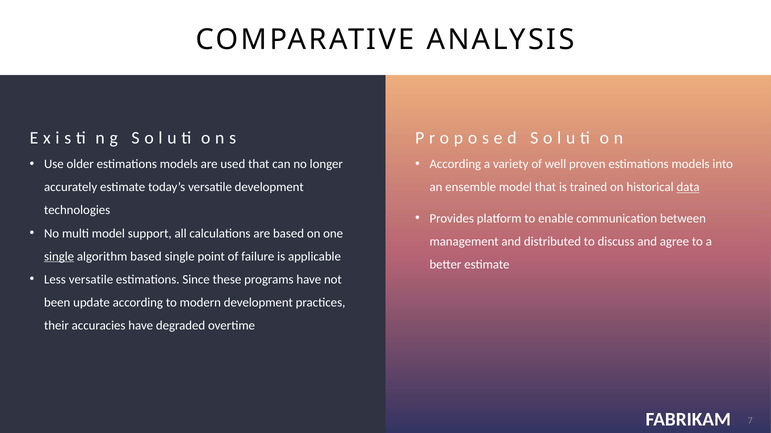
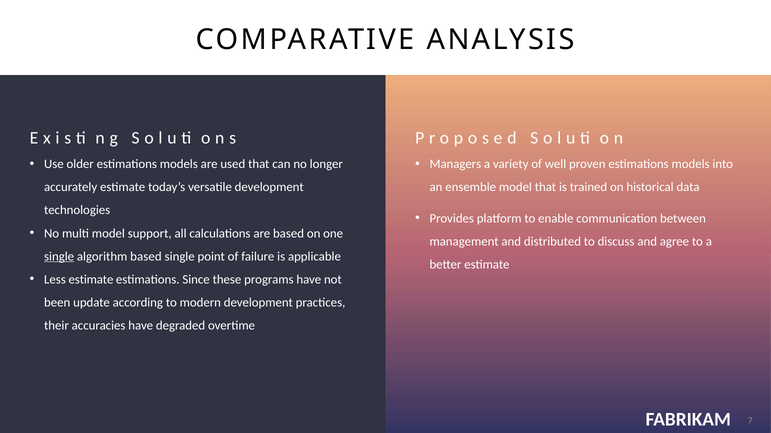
According at (455, 164): According -> Managers
data underline: present -> none
Less versatile: versatile -> estimate
